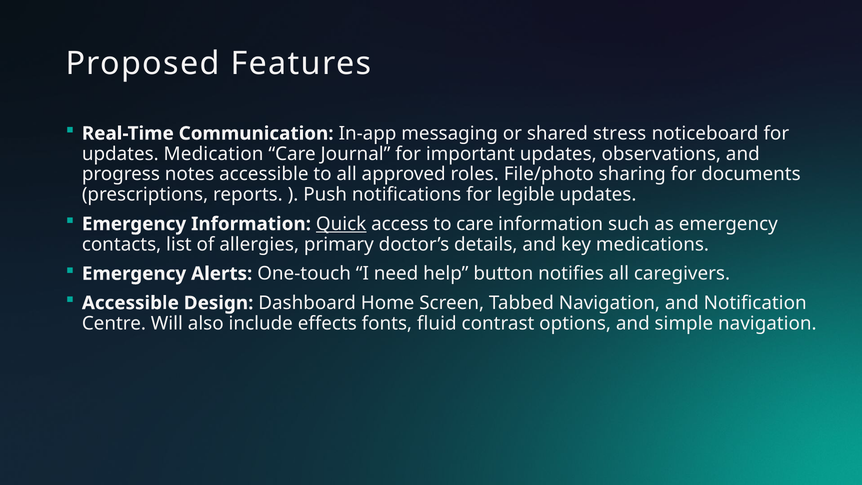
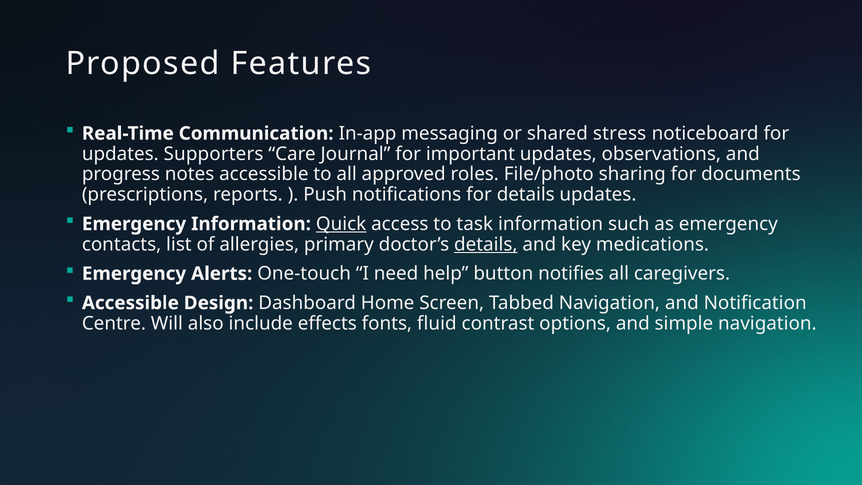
Medication: Medication -> Supporters
for legible: legible -> details
to care: care -> task
details at (486, 244) underline: none -> present
